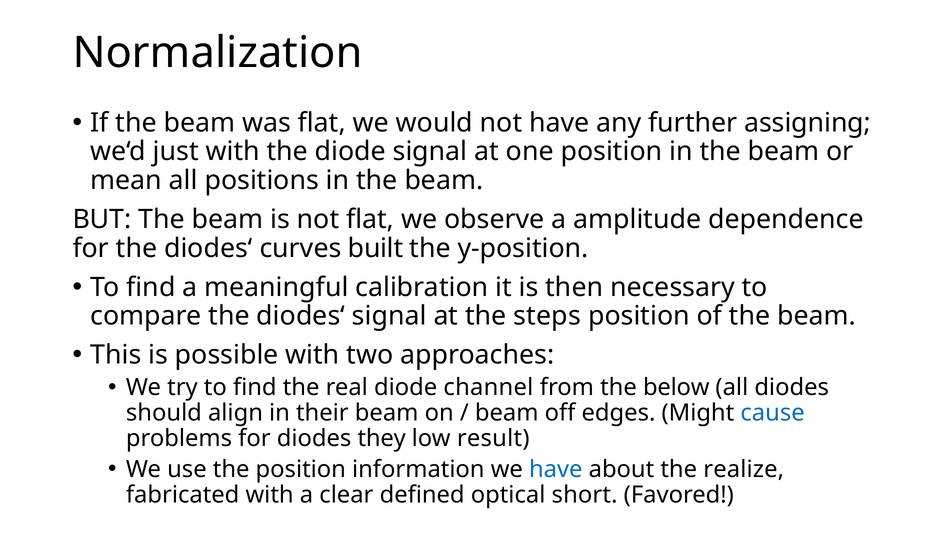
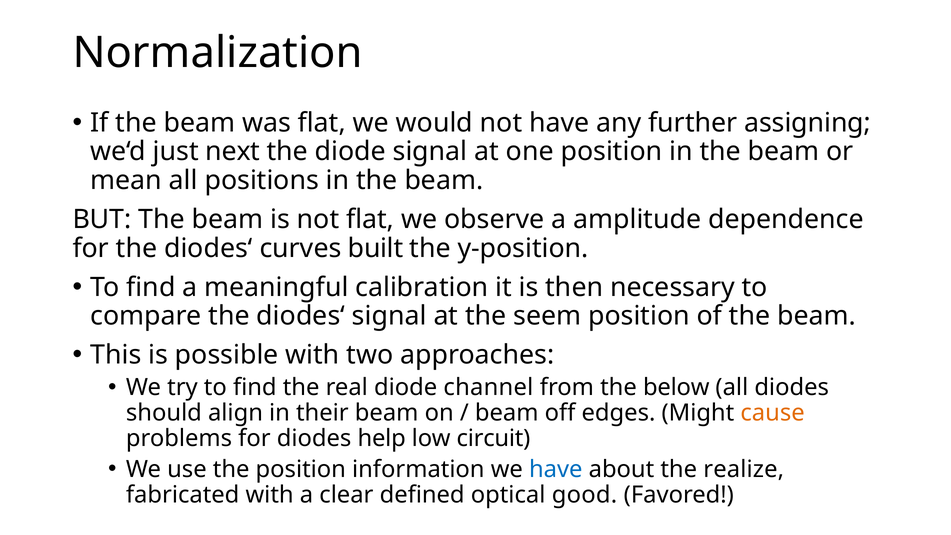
just with: with -> next
steps: steps -> seem
cause colour: blue -> orange
they: they -> help
result: result -> circuit
short: short -> good
